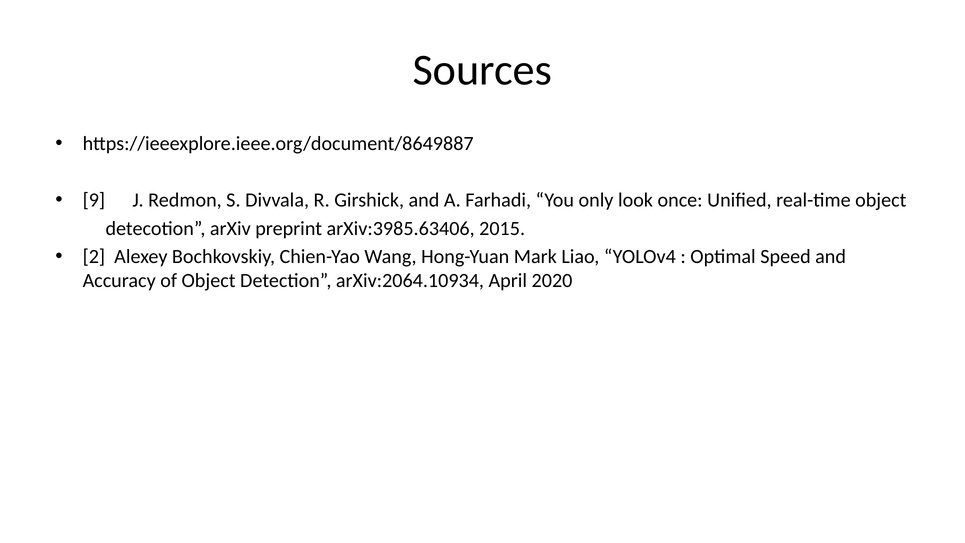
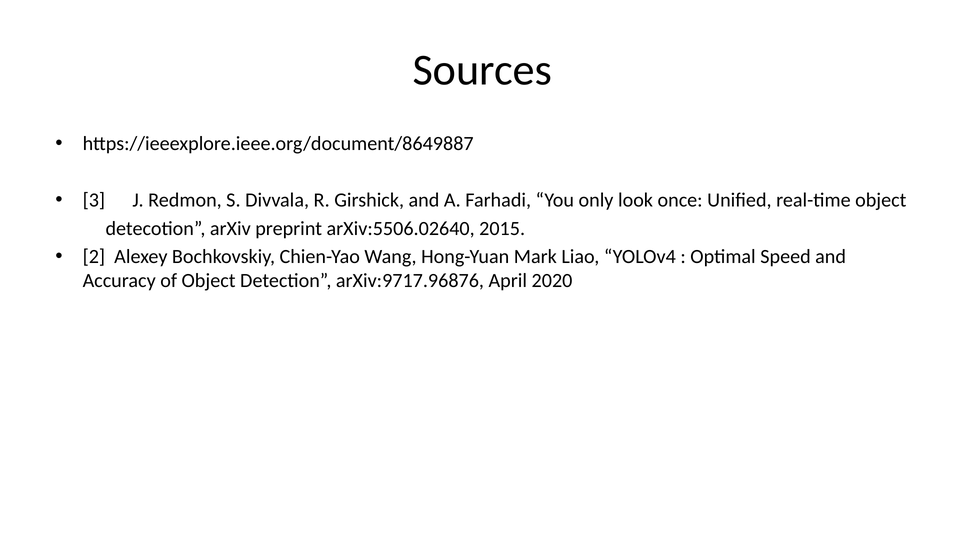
9: 9 -> 3
arXiv:3985.63406: arXiv:3985.63406 -> arXiv:5506.02640
arXiv:2064.10934: arXiv:2064.10934 -> arXiv:9717.96876
